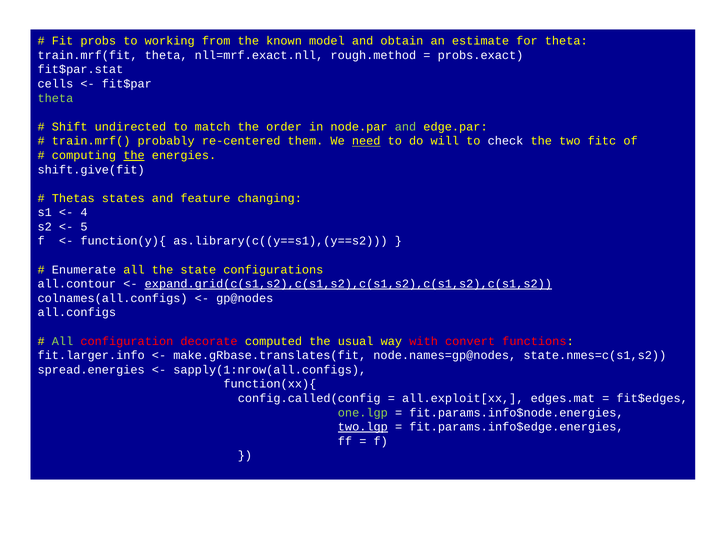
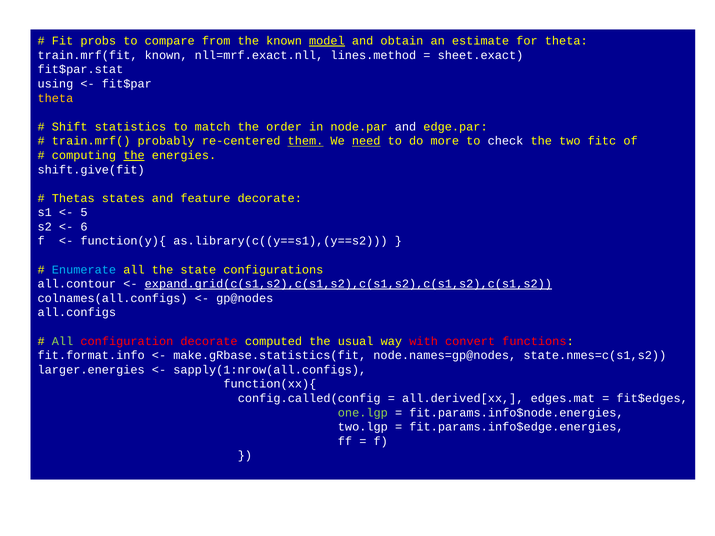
working: working -> compare
model underline: none -> present
train.mrf(fit theta: theta -> known
rough.method: rough.method -> lines.method
probs.exact: probs.exact -> sheet.exact
cells: cells -> using
theta at (55, 98) colour: light green -> yellow
undirected: undirected -> statistics
and at (406, 127) colour: light green -> white
them underline: none -> present
will: will -> more
feature changing: changing -> decorate
4: 4 -> 5
5: 5 -> 6
Enumerate colour: white -> light blue
fit.larger.info: fit.larger.info -> fit.format.info
make.gRbase.translates(fit: make.gRbase.translates(fit -> make.gRbase.statistics(fit
spread.energies: spread.energies -> larger.energies
all.exploit[xx: all.exploit[xx -> all.derived[xx
two.lgp underline: present -> none
